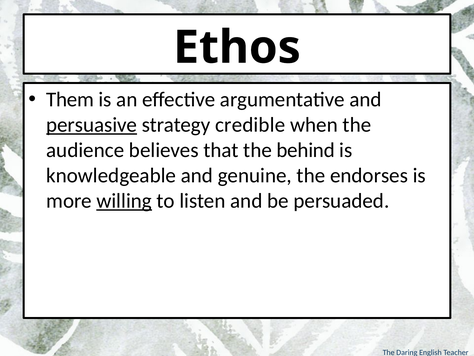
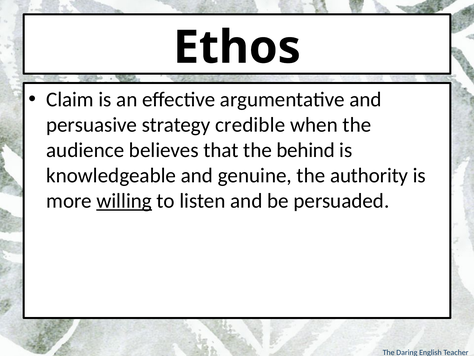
Them: Them -> Claim
persuasive underline: present -> none
endorses: endorses -> authority
